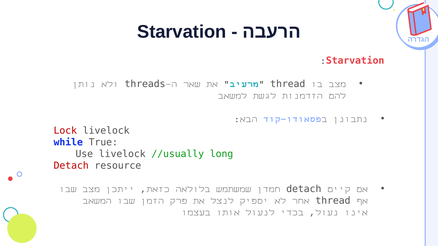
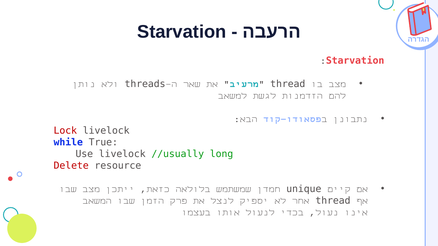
Detach at (71, 166): Detach -> Delete
detach at (304, 189): detach -> unique
